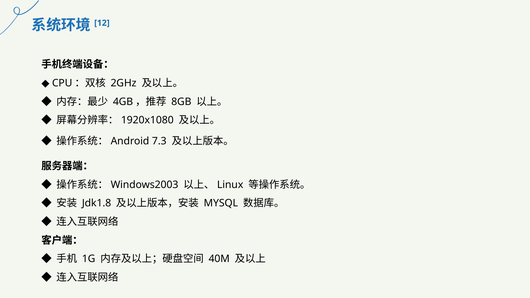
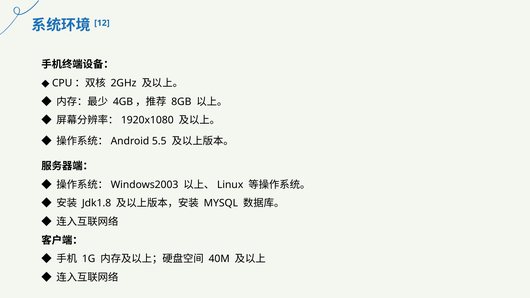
7.3: 7.3 -> 5.5
